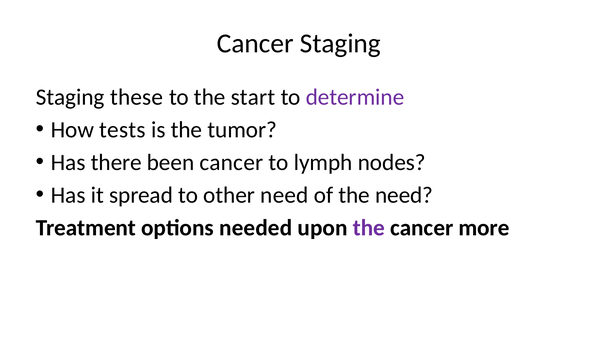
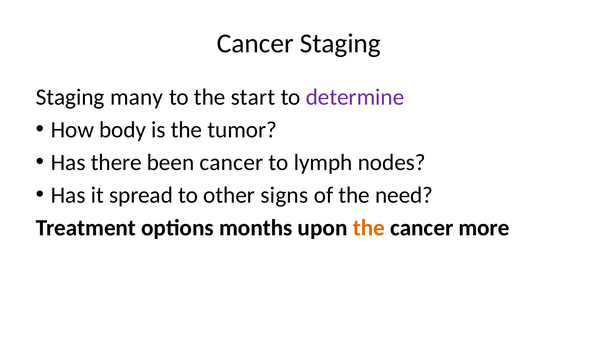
these: these -> many
tests: tests -> body
other need: need -> signs
needed: needed -> months
the at (369, 227) colour: purple -> orange
